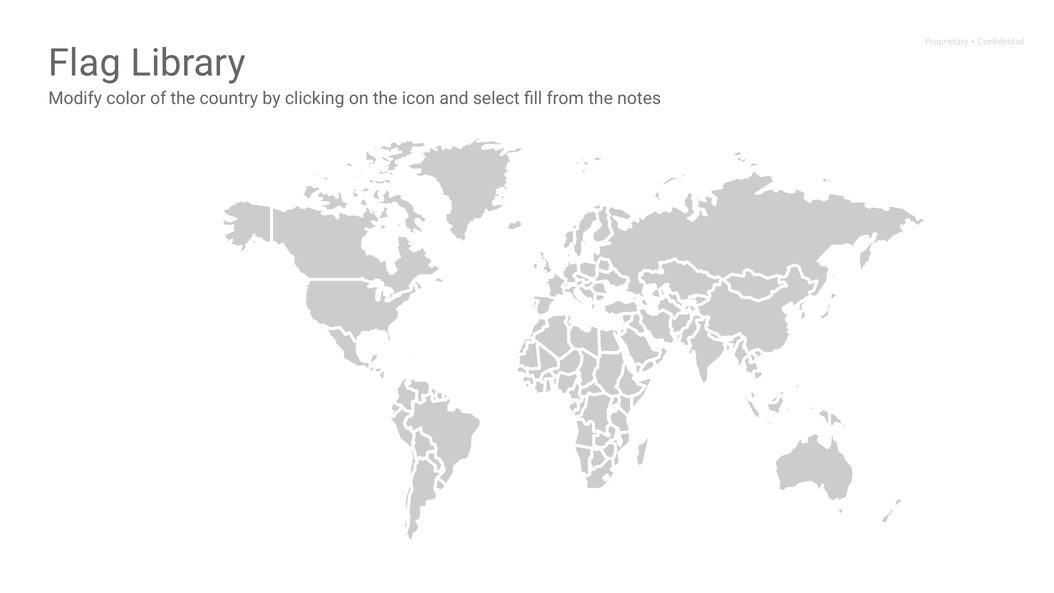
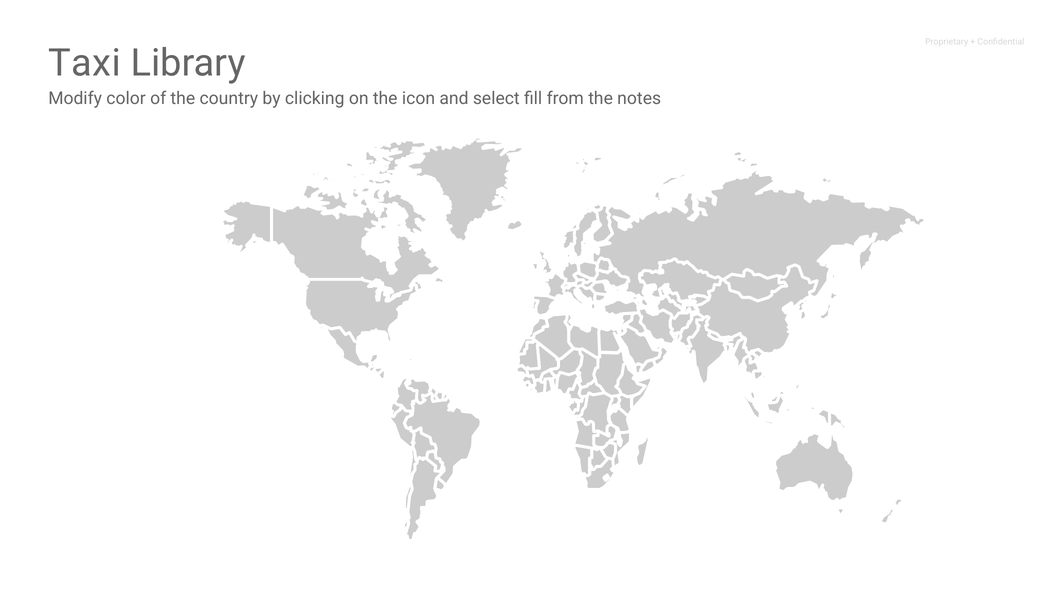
Flag: Flag -> Taxi
